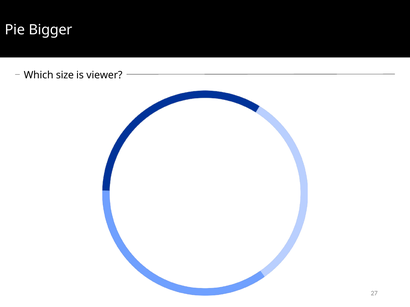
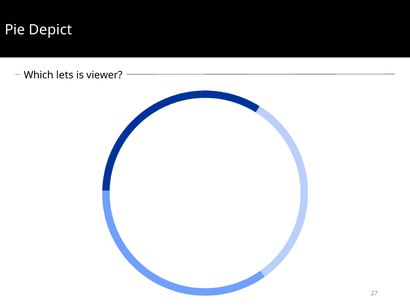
Bigger: Bigger -> Depict
size: size -> lets
